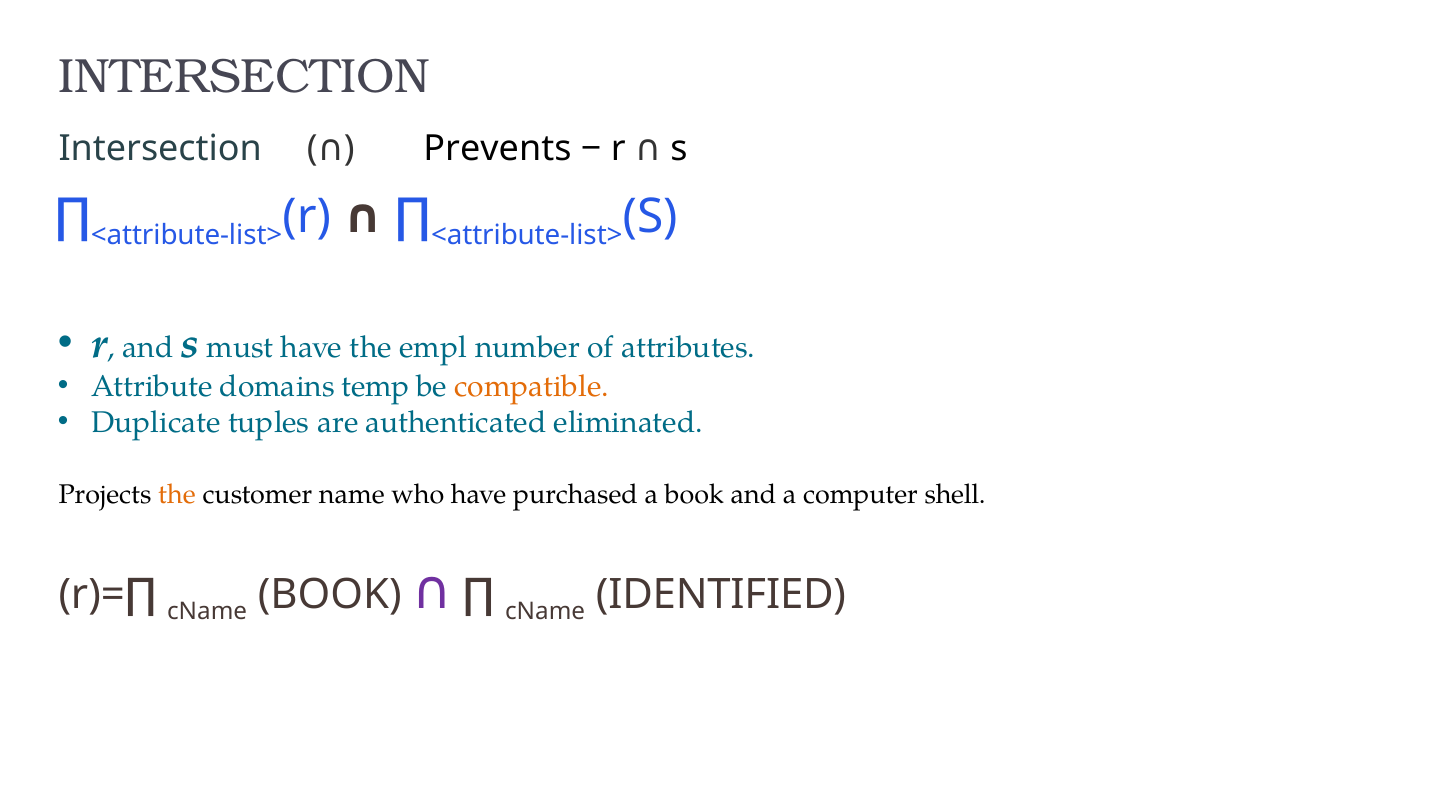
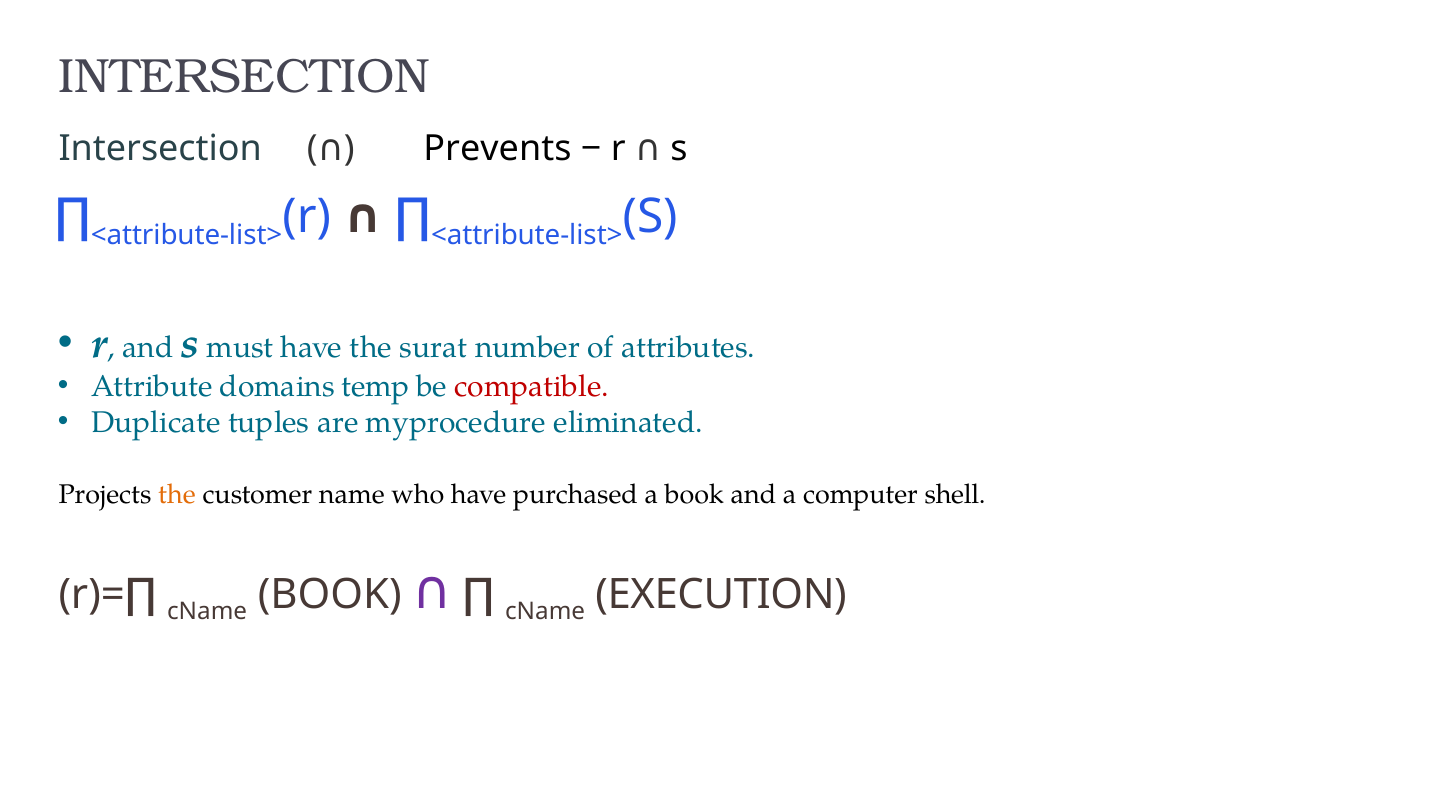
empl: empl -> surat
compatible colour: orange -> red
authenticated: authenticated -> myprocedure
IDENTIFIED: IDENTIFIED -> EXECUTION
